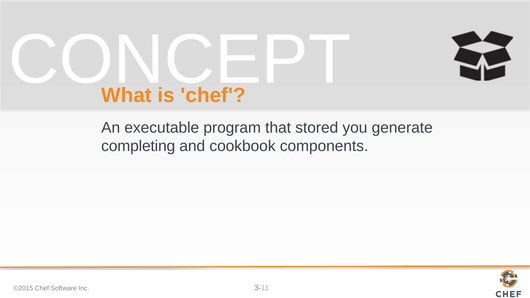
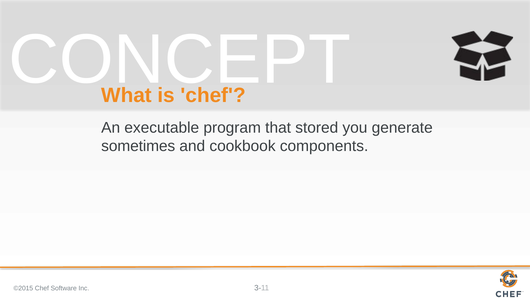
completing: completing -> sometimes
